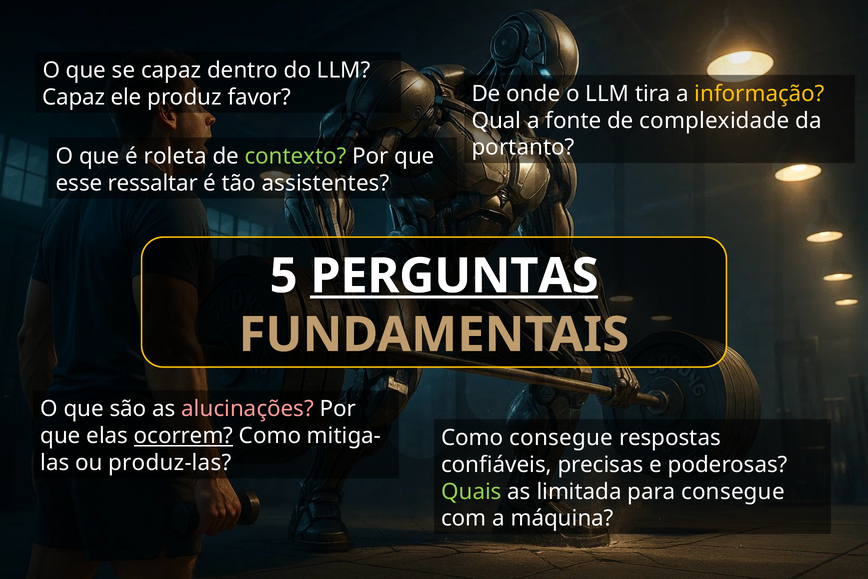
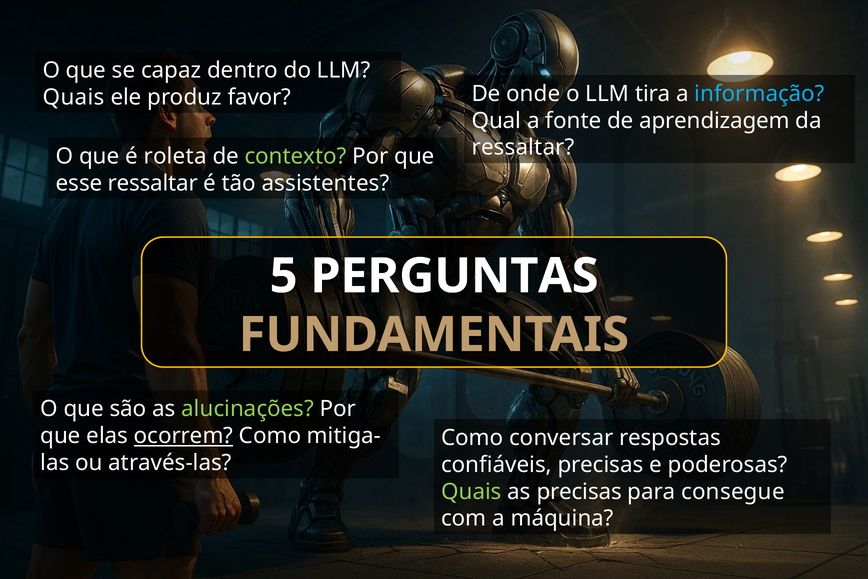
informação colour: yellow -> light blue
Capaz at (74, 97): Capaz -> Quais
complexidade: complexidade -> aprendizagem
portanto at (523, 147): portanto -> ressaltar
PERGUNTAS underline: present -> none
alucinações colour: pink -> light green
Como consegue: consegue -> conversar
produz-las: produz-las -> através-las
as limitada: limitada -> precisas
